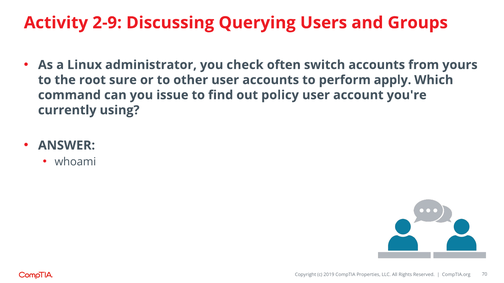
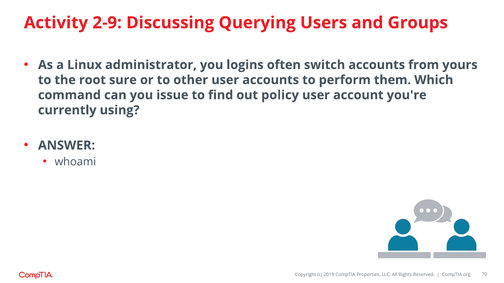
check: check -> logins
apply: apply -> them
